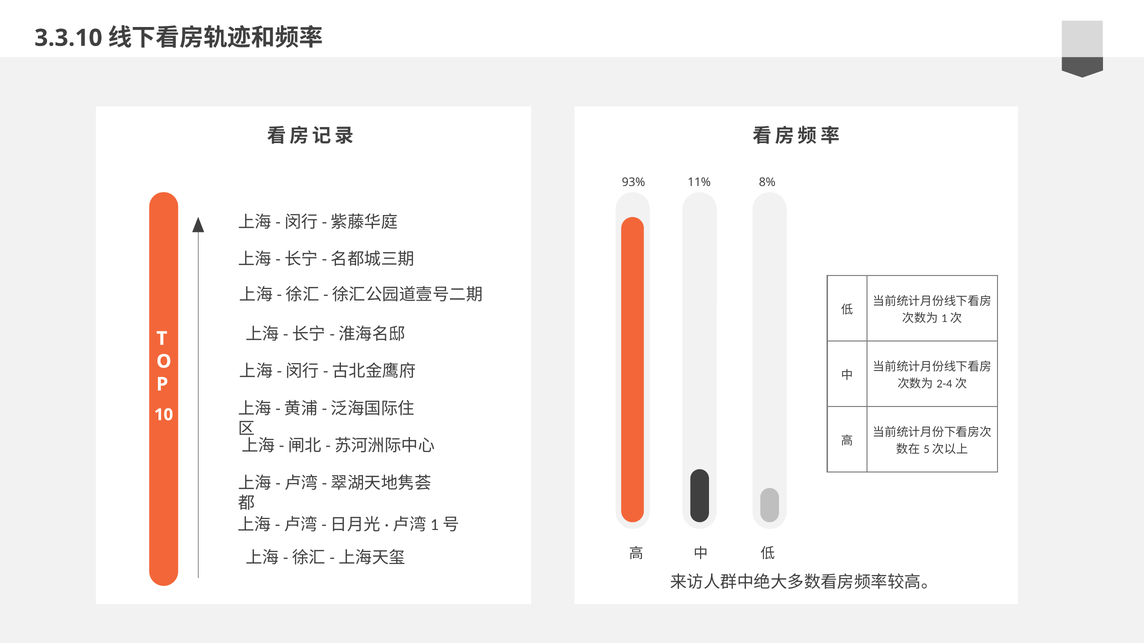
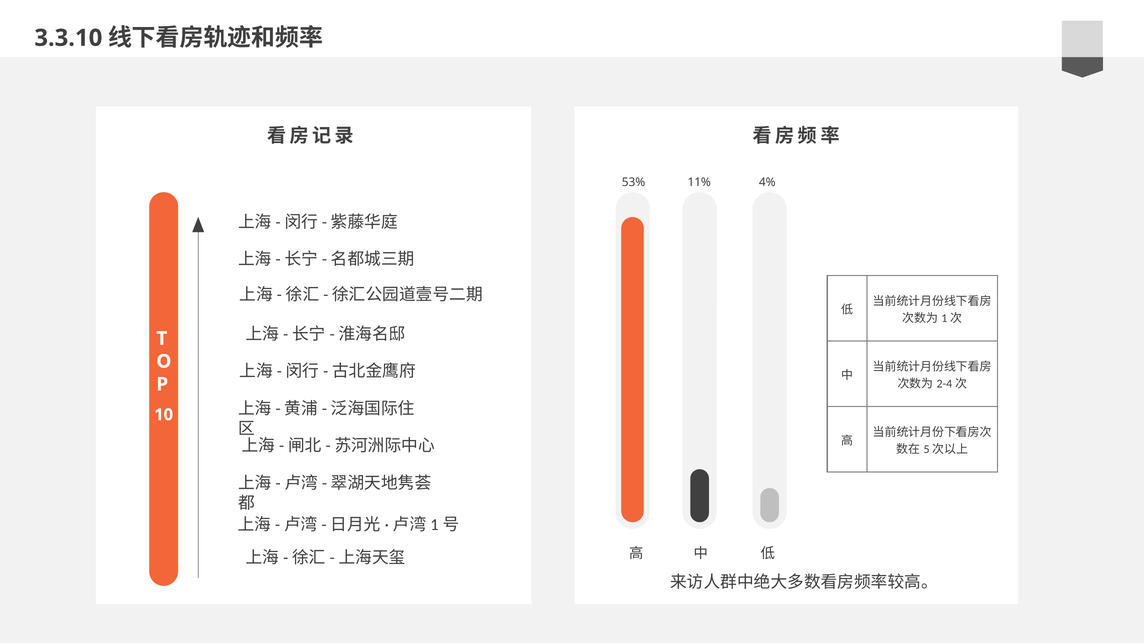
93%: 93% -> 53%
8%: 8% -> 4%
